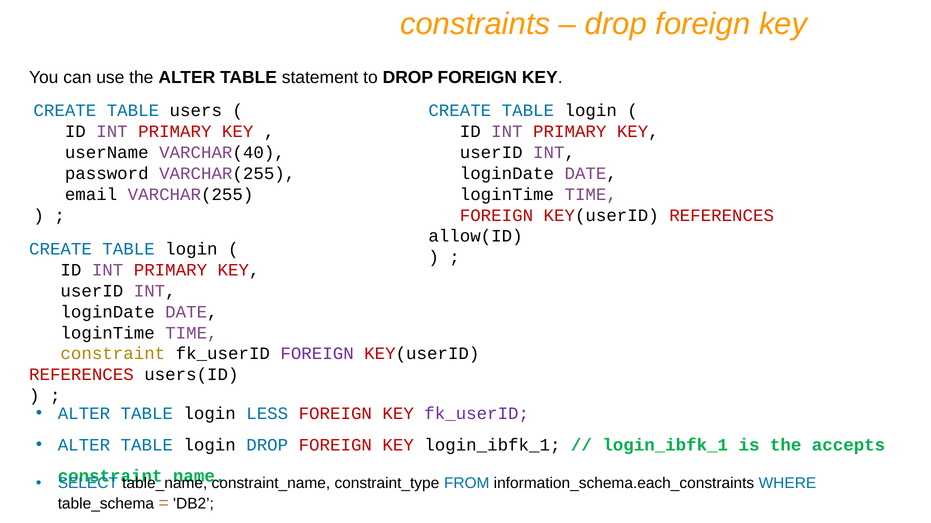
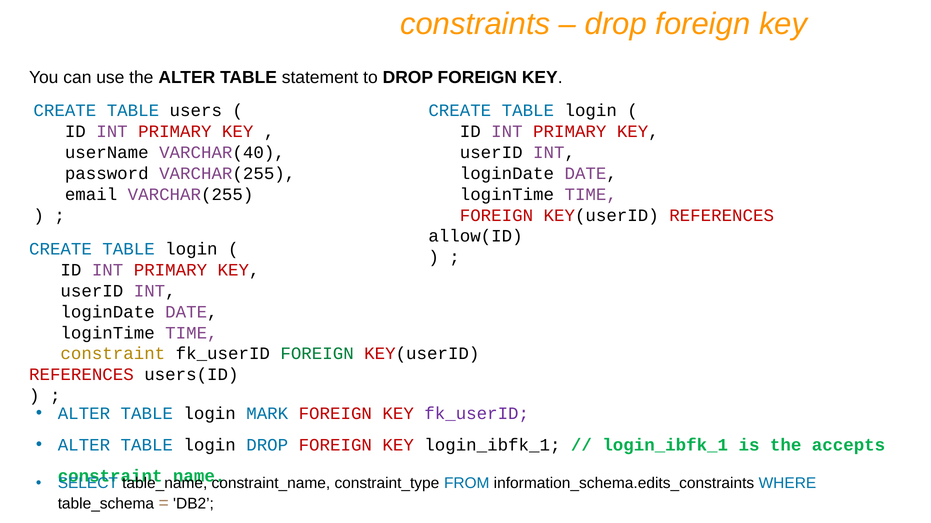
FOREIGN at (317, 354) colour: purple -> green
LESS: LESS -> MARK
information_schema.each_constraints: information_schema.each_constraints -> information_schema.edits_constraints
